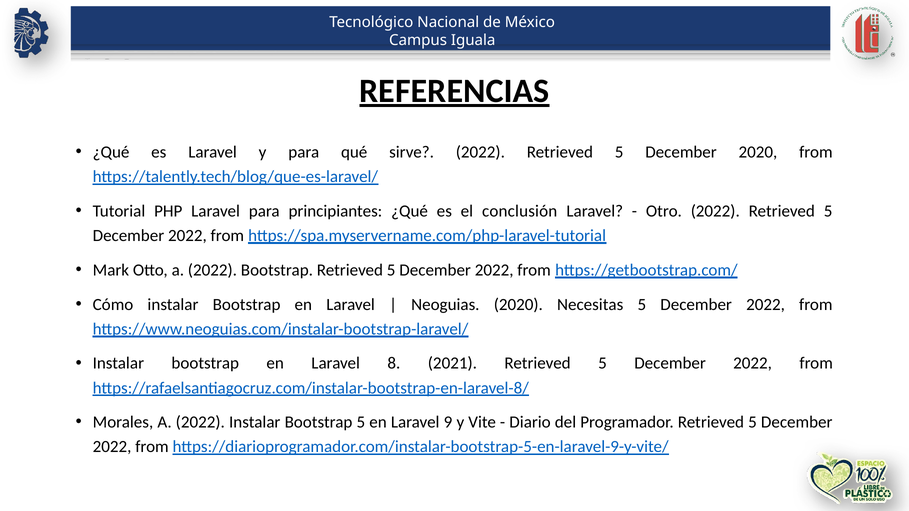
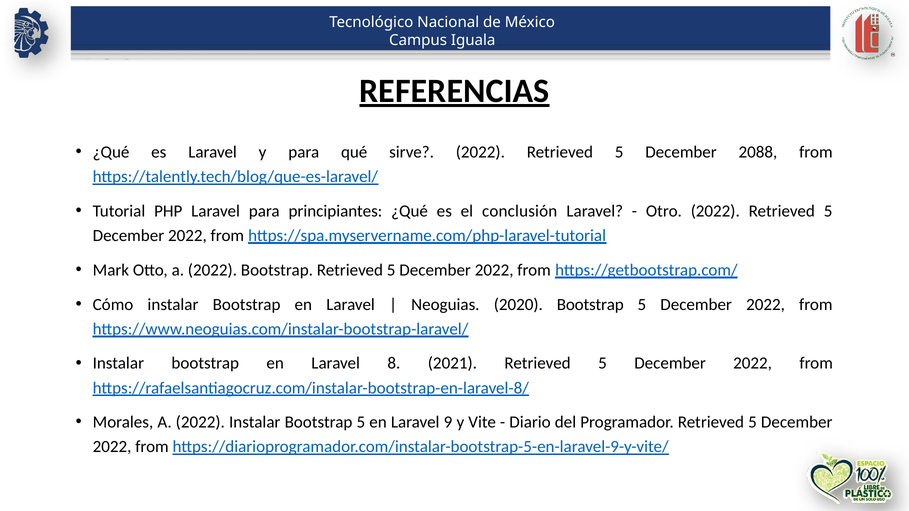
December 2020: 2020 -> 2088
2020 Necesitas: Necesitas -> Bootstrap
